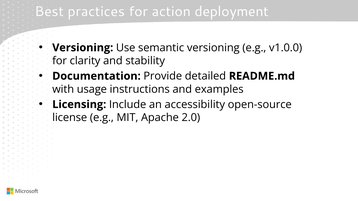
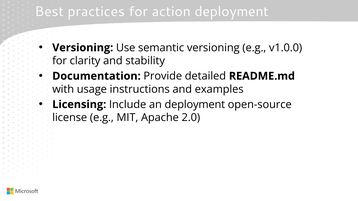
an accessibility: accessibility -> deployment
